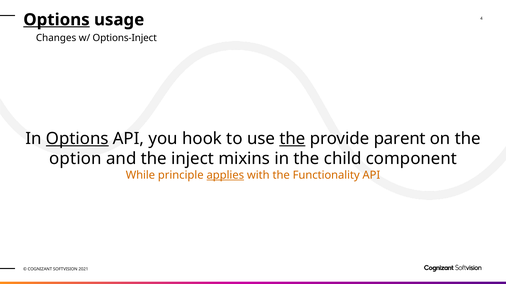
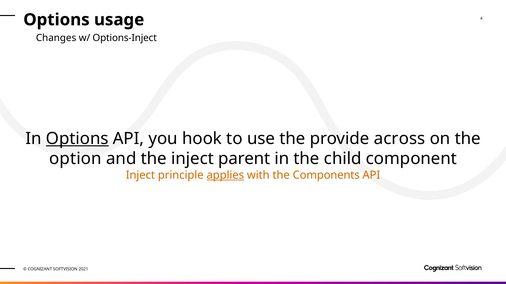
Options at (56, 20) underline: present -> none
the at (292, 139) underline: present -> none
parent: parent -> across
mixins: mixins -> parent
While at (140, 176): While -> Inject
Functionality: Functionality -> Components
